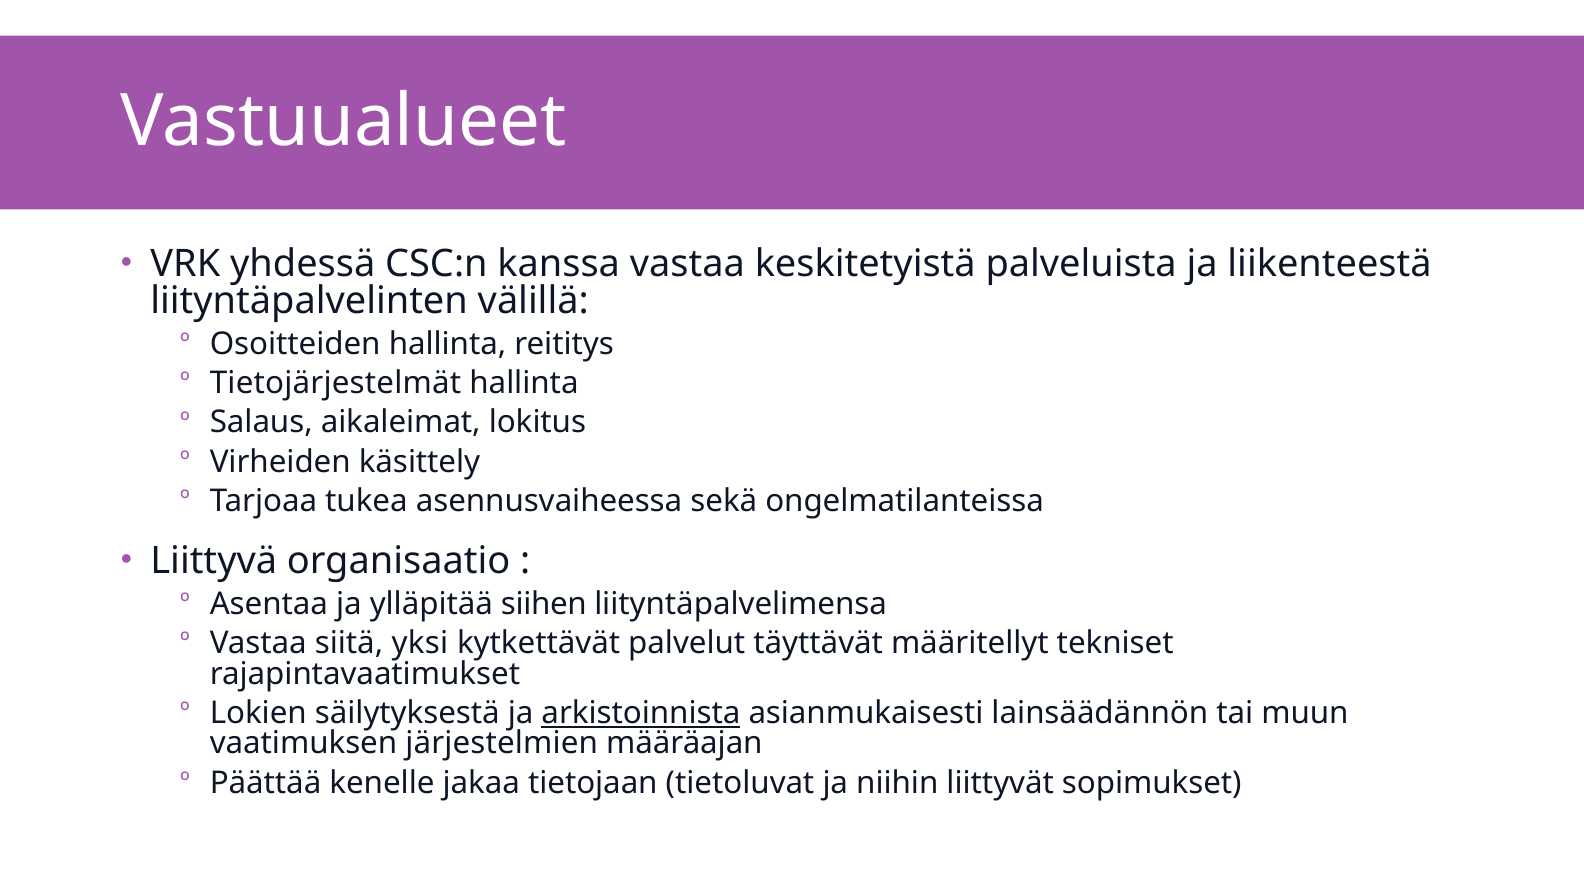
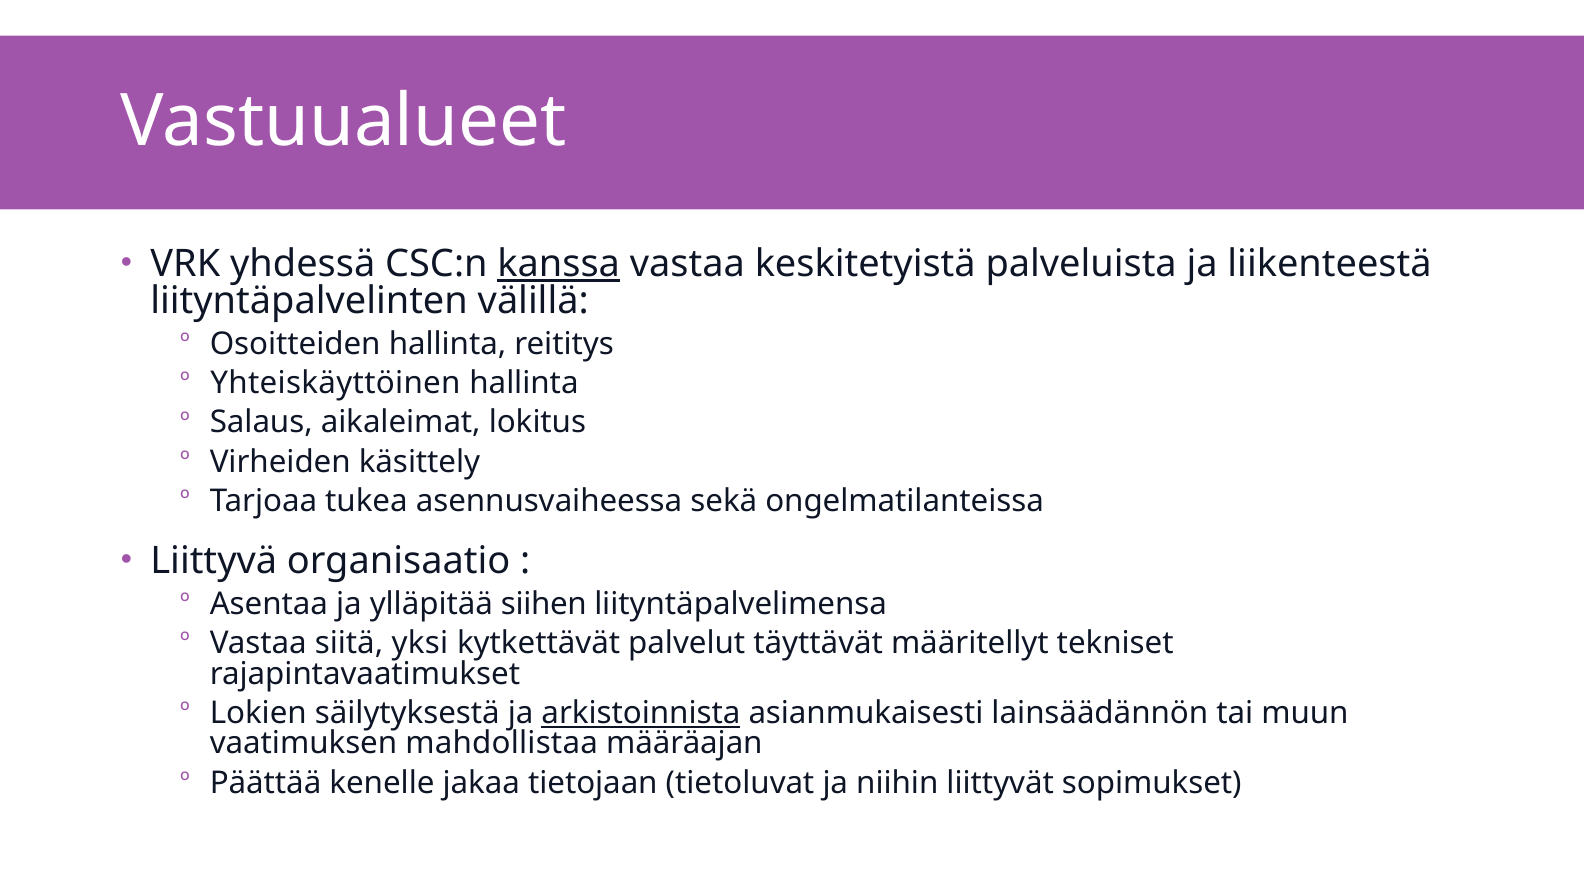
kanssa underline: none -> present
Tietojärjestelmät: Tietojärjestelmät -> Yhteiskäyttöinen
järjestelmien: järjestelmien -> mahdollistaa
